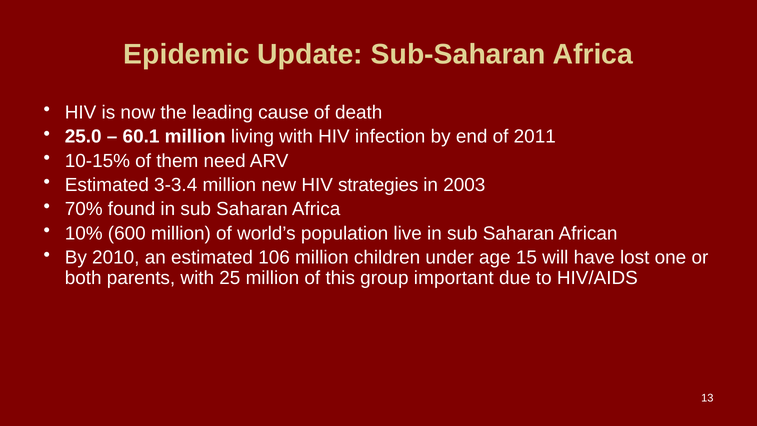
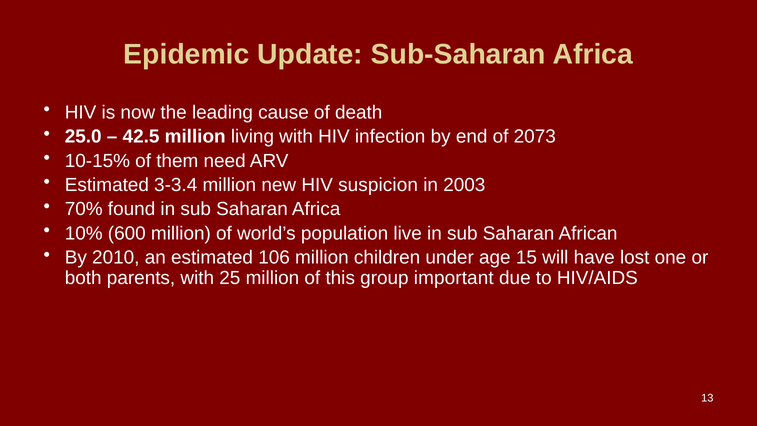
60.1: 60.1 -> 42.5
2011: 2011 -> 2073
strategies: strategies -> suspicion
